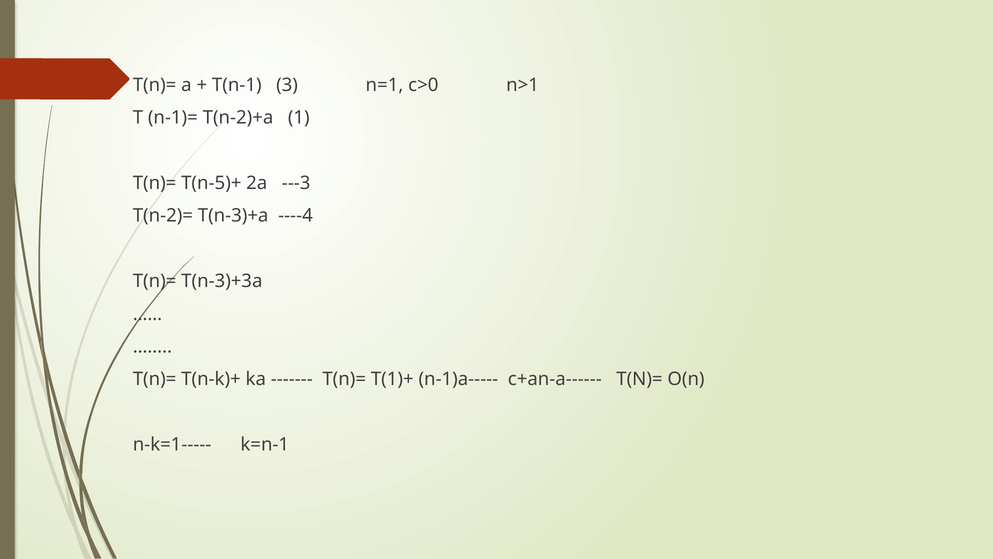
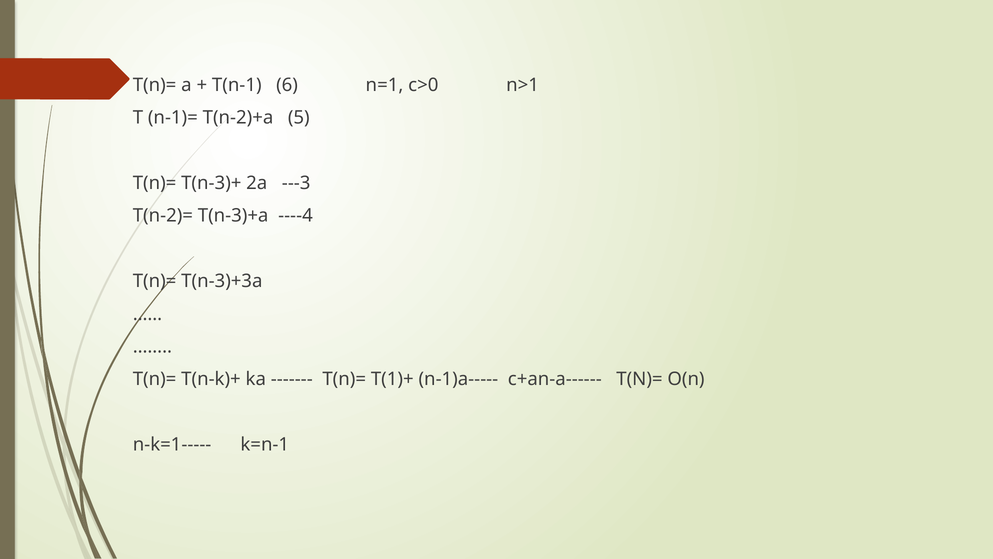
3: 3 -> 6
1: 1 -> 5
T(n-5)+: T(n-5)+ -> T(n-3)+
